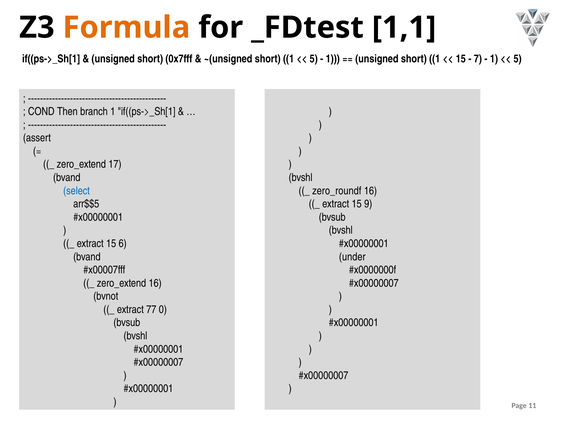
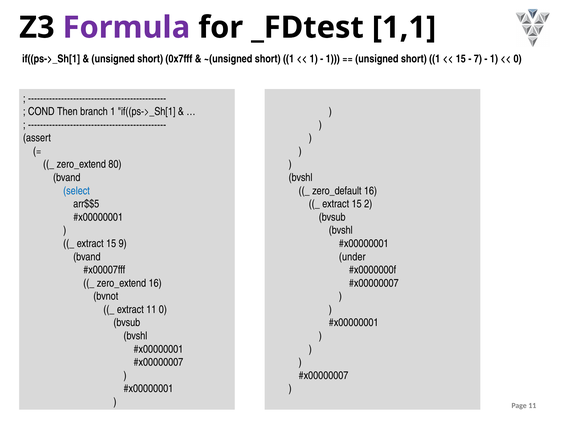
Formula colour: orange -> purple
5 at (314, 59): 5 -> 1
5 at (518, 59): 5 -> 0
17: 17 -> 80
zero_roundf: zero_roundf -> zero_default
9: 9 -> 2
6: 6 -> 9
extract 77: 77 -> 11
